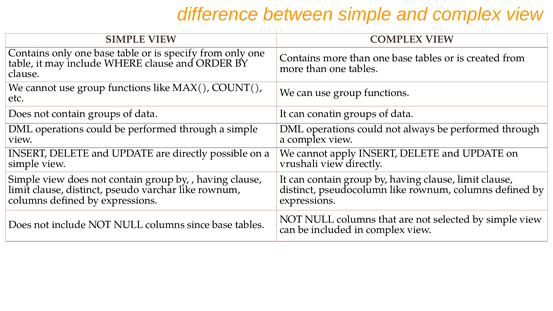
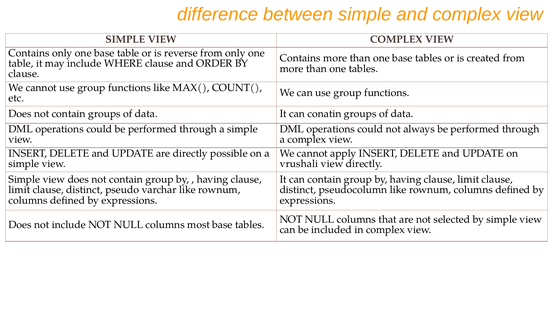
specify: specify -> reverse
since: since -> most
